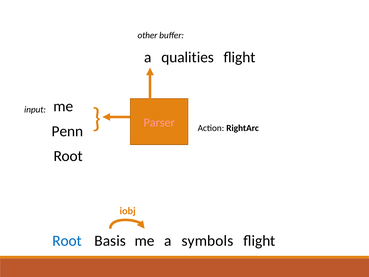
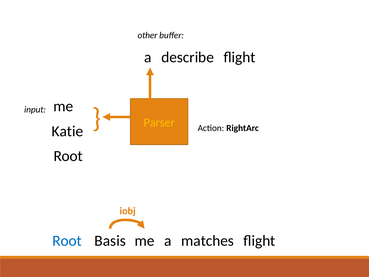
qualities: qualities -> describe
Parser colour: pink -> yellow
Penn: Penn -> Katie
symbols: symbols -> matches
